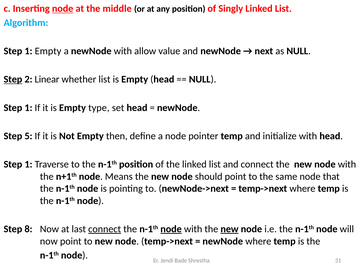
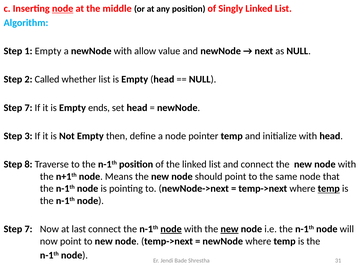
Step at (13, 79) underline: present -> none
Linear: Linear -> Called
1 at (28, 107): 1 -> 7
type: type -> ends
5: 5 -> 3
1 at (28, 164): 1 -> 8
temp at (329, 188) underline: none -> present
8 at (28, 228): 8 -> 7
connect at (105, 228) underline: present -> none
